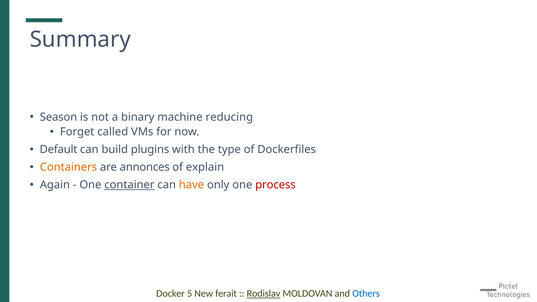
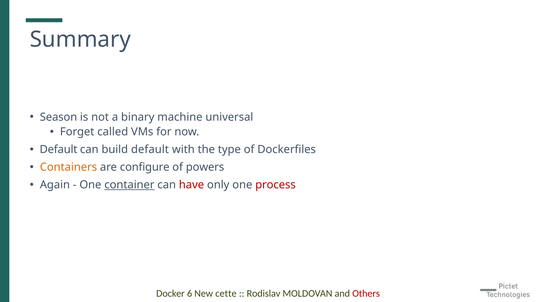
reducing: reducing -> universal
build plugins: plugins -> default
annonces: annonces -> configure
explain: explain -> powers
have colour: orange -> red
5: 5 -> 6
ferait: ferait -> cette
Rodislav underline: present -> none
Others colour: blue -> red
